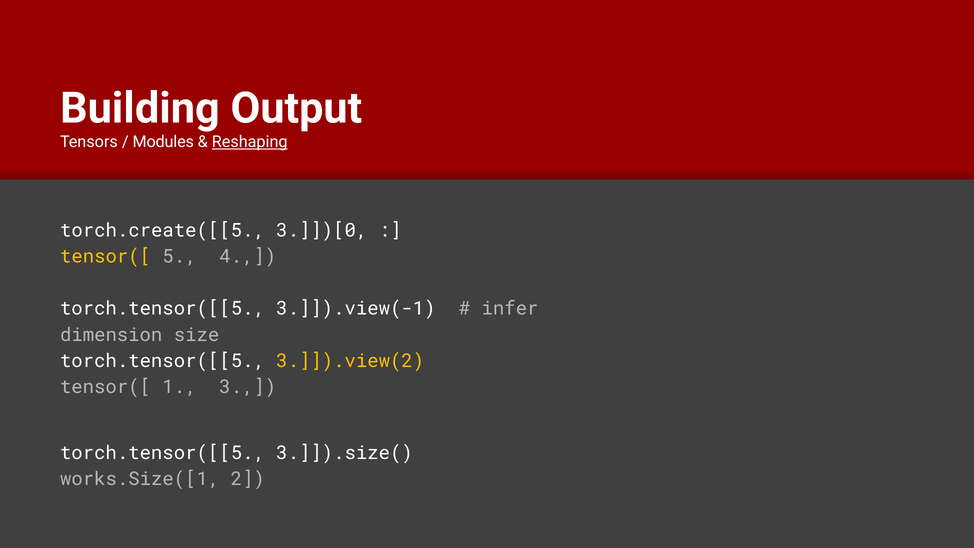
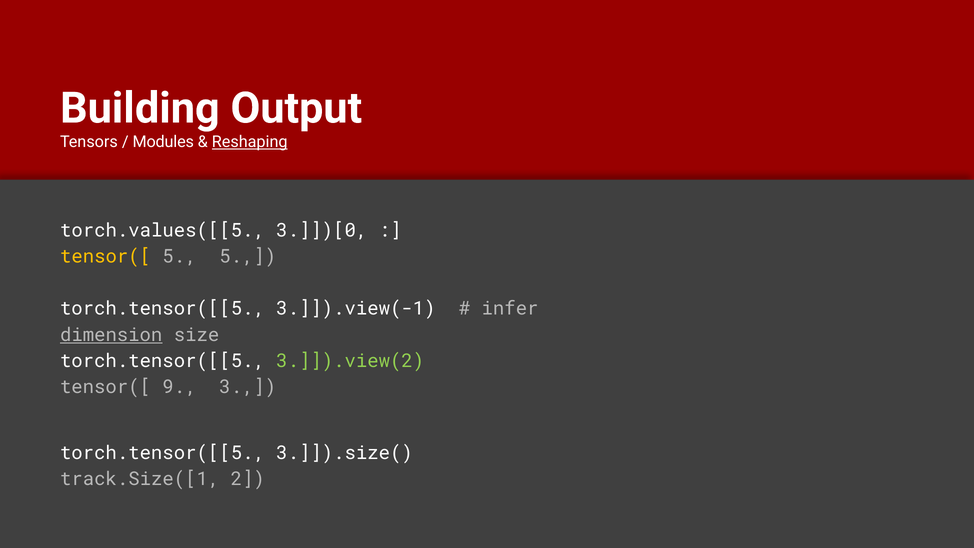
torch.create([[5: torch.create([[5 -> torch.values([[5
5 4: 4 -> 5
dimension underline: none -> present
3.]]).view(2 colour: yellow -> light green
1: 1 -> 9
works.Size([1: works.Size([1 -> track.Size([1
